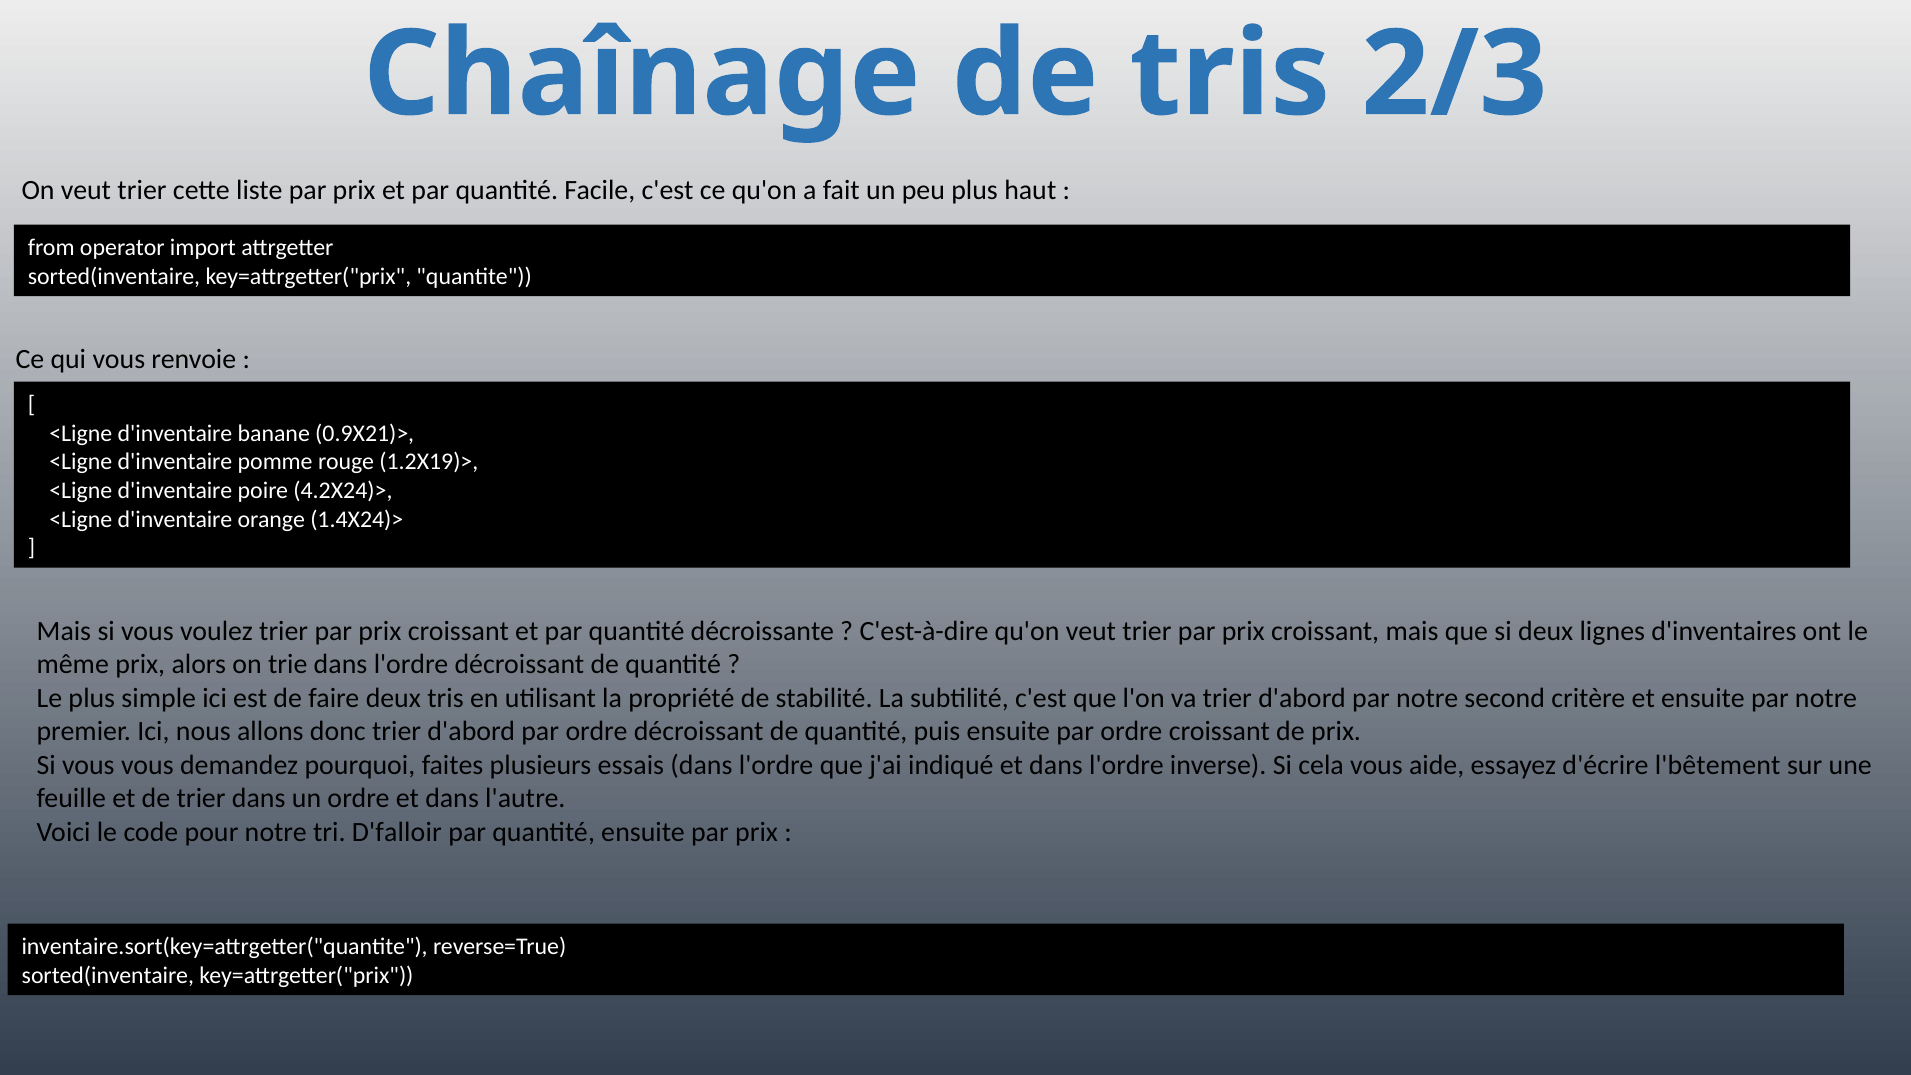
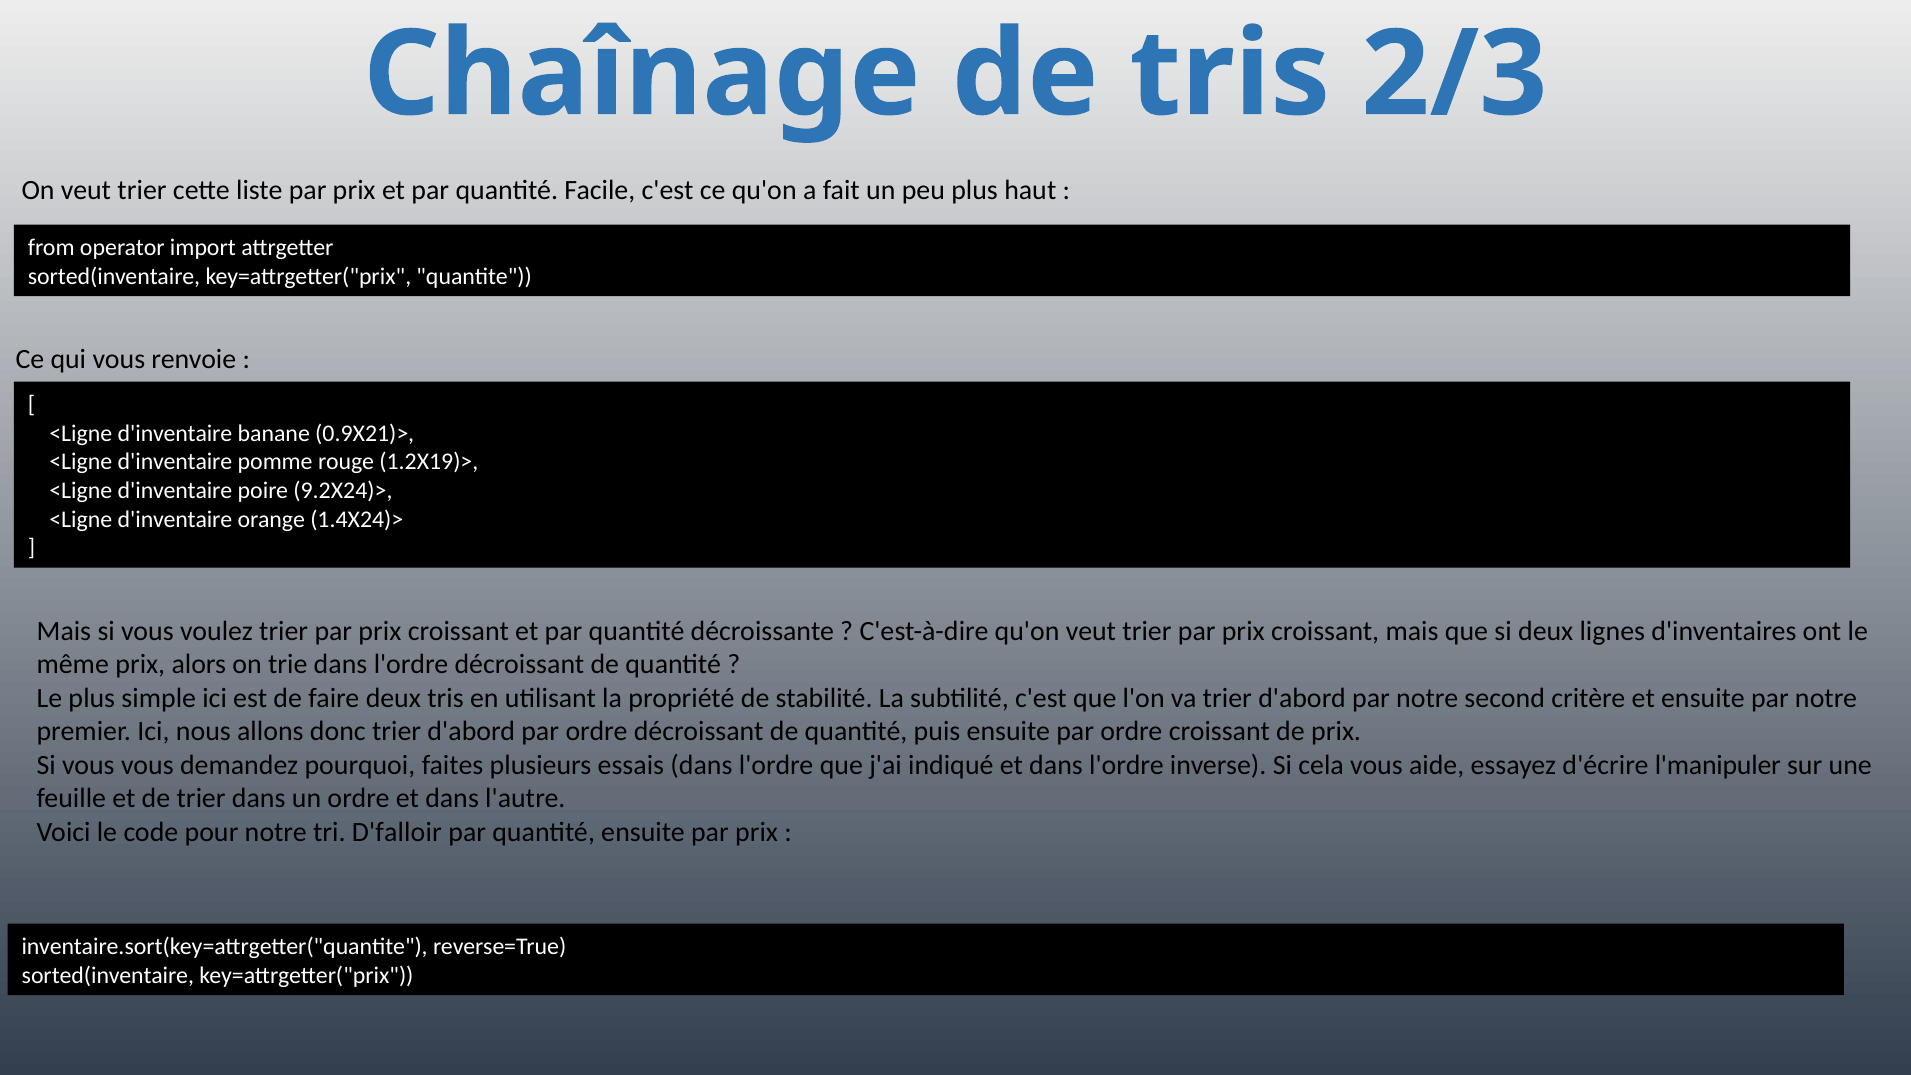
4.2X24)>: 4.2X24)> -> 9.2X24)>
l'bêtement: l'bêtement -> l'manipuler
